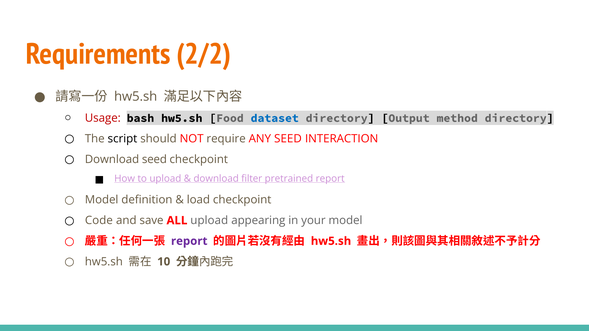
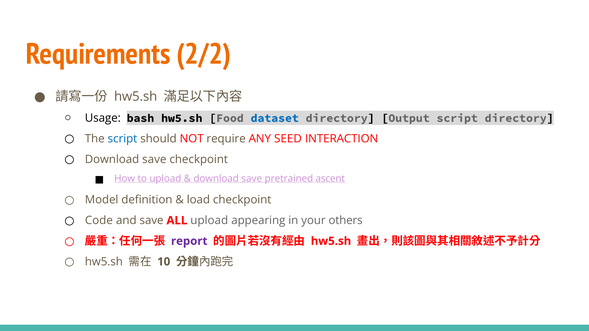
Usage colour: red -> black
Output method: method -> script
script at (122, 139) colour: black -> blue
seed at (154, 159): seed -> save
filter at (252, 179): filter -> save
pretrained report: report -> ascent
your model: model -> others
